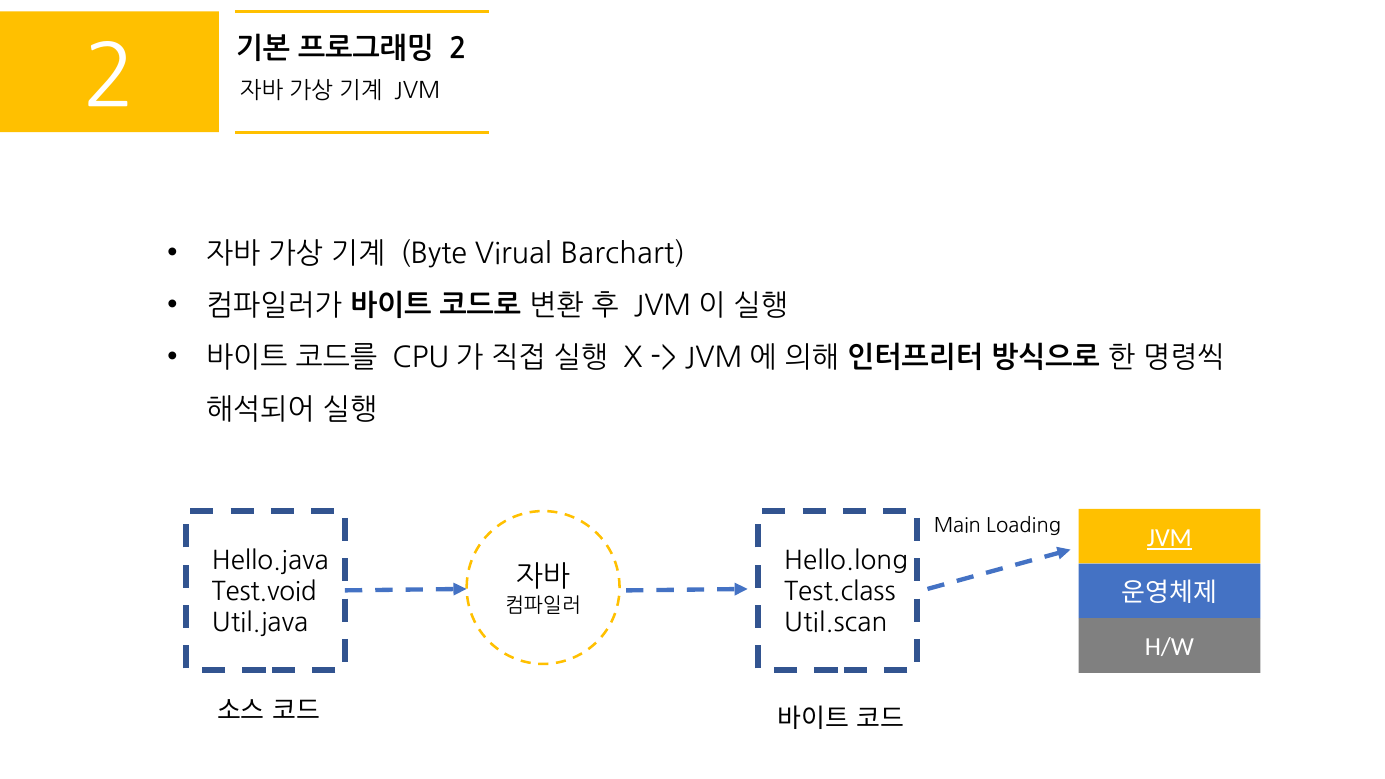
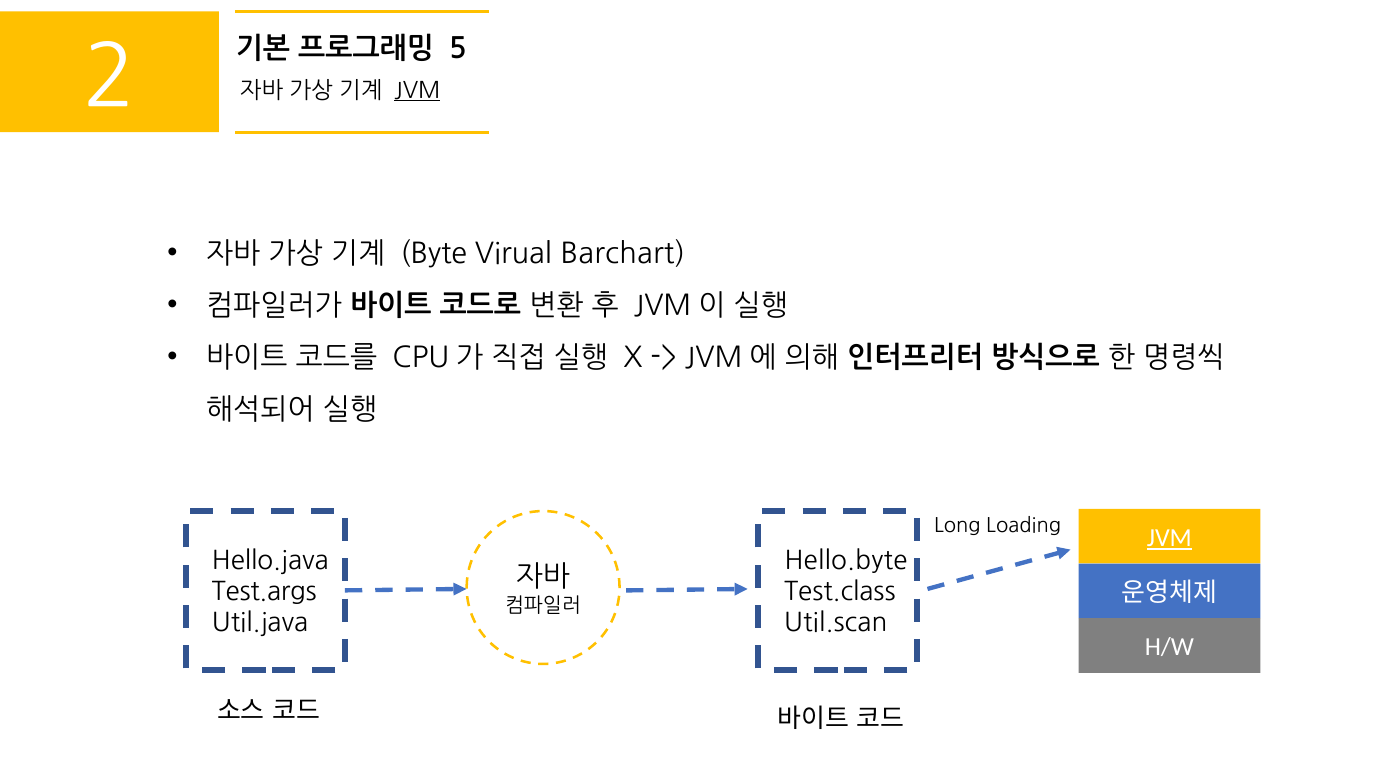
2 at (458, 49): 2 -> 5
JVM at (417, 90) underline: none -> present
Main: Main -> Long
Hello.long: Hello.long -> Hello.byte
Test.void: Test.void -> Test.args
